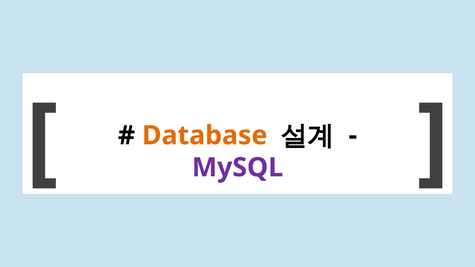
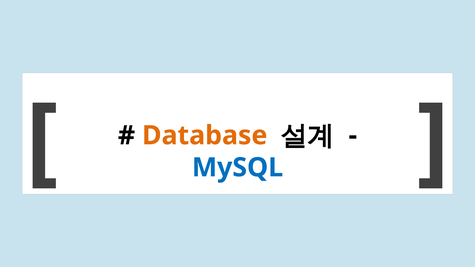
MySQL colour: purple -> blue
